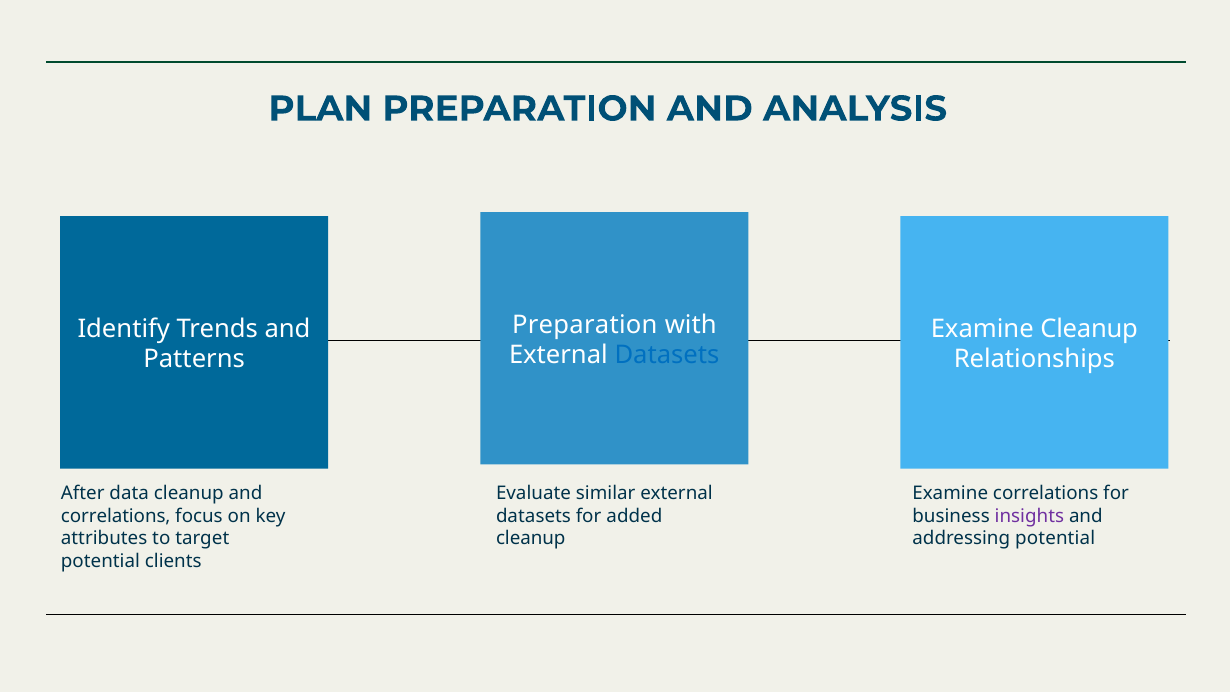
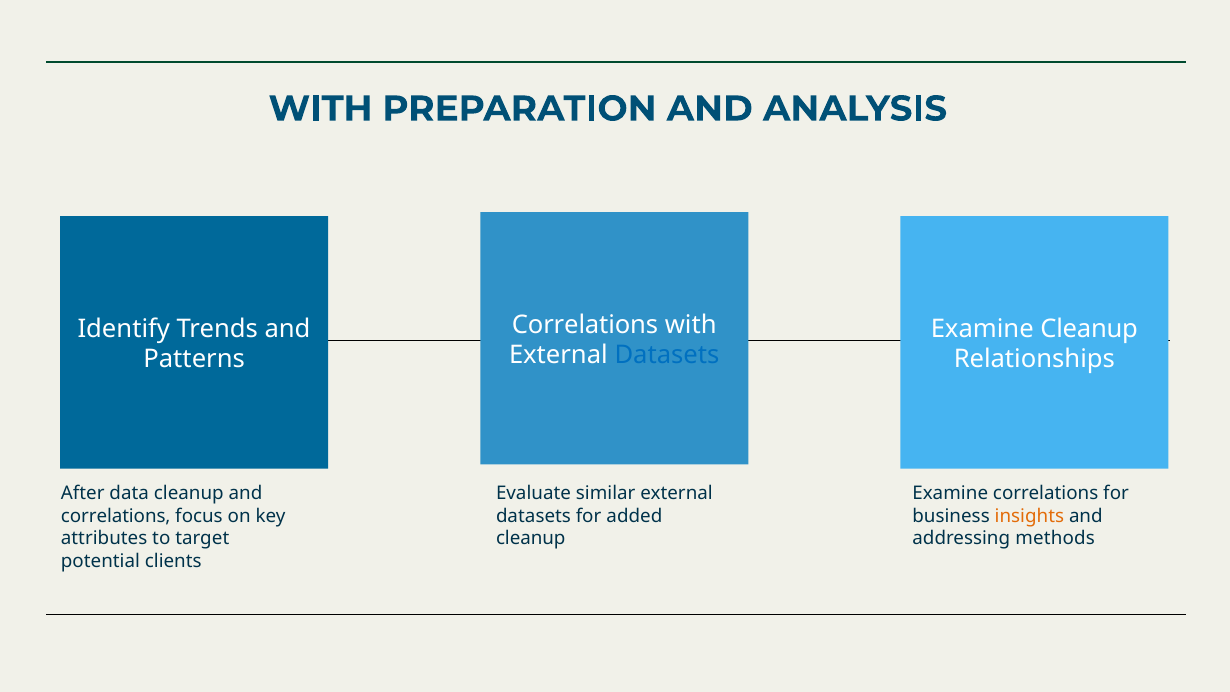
PLAN at (320, 109): PLAN -> WITH
Preparation at (585, 325): Preparation -> Correlations
insights colour: purple -> orange
addressing potential: potential -> methods
